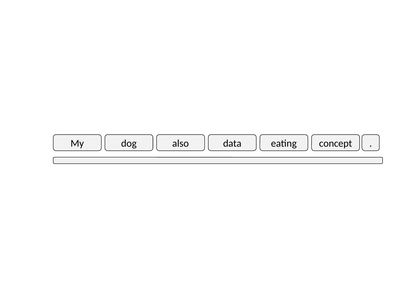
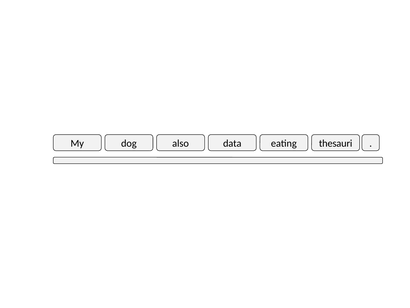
concept: concept -> thesauri
